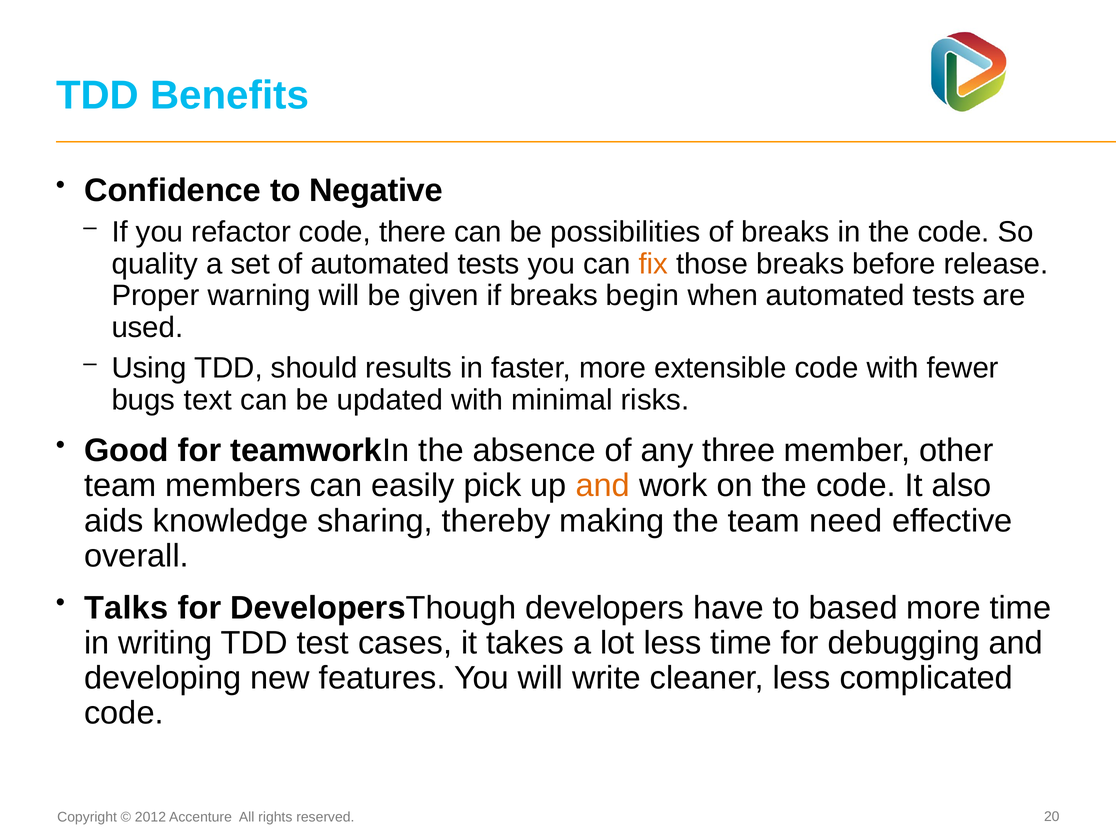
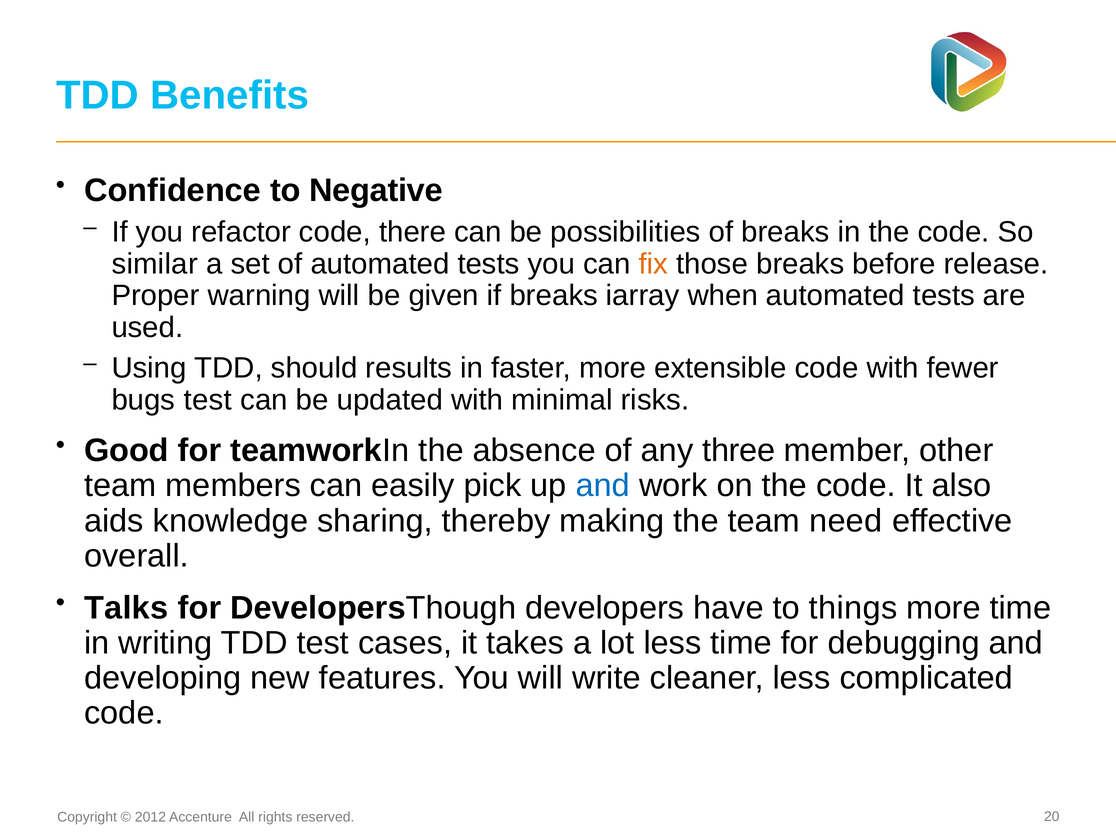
quality: quality -> similar
begin: begin -> iarray
bugs text: text -> test
and at (603, 486) colour: orange -> blue
based: based -> things
